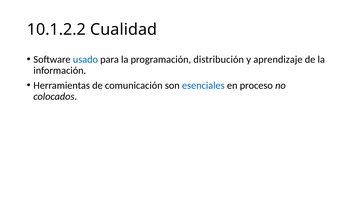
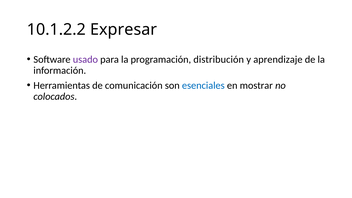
Cualidad: Cualidad -> Expresar
usado colour: blue -> purple
proceso: proceso -> mostrar
